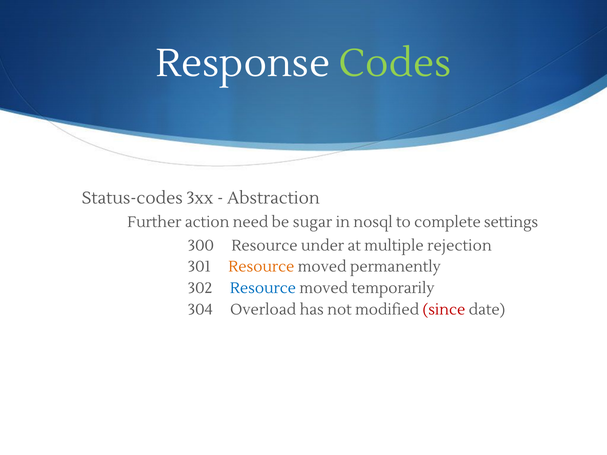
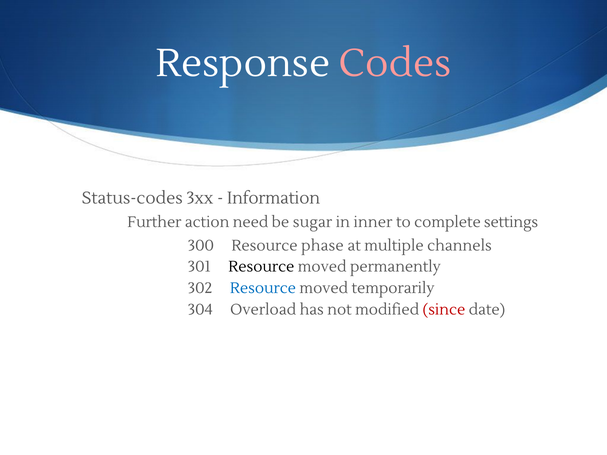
Codes colour: light green -> pink
Abstraction: Abstraction -> Information
nosql: nosql -> inner
under: under -> phase
rejection: rejection -> channels
Resource at (261, 267) colour: orange -> black
